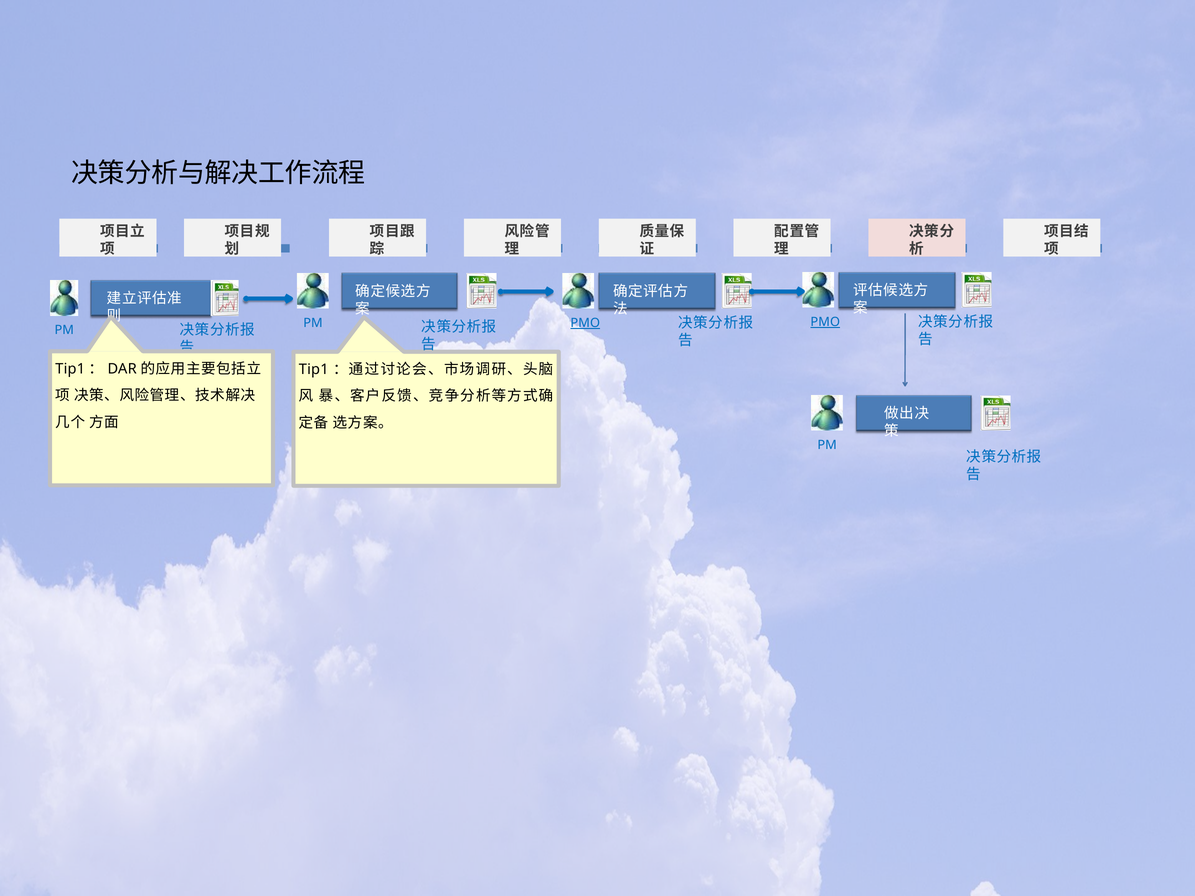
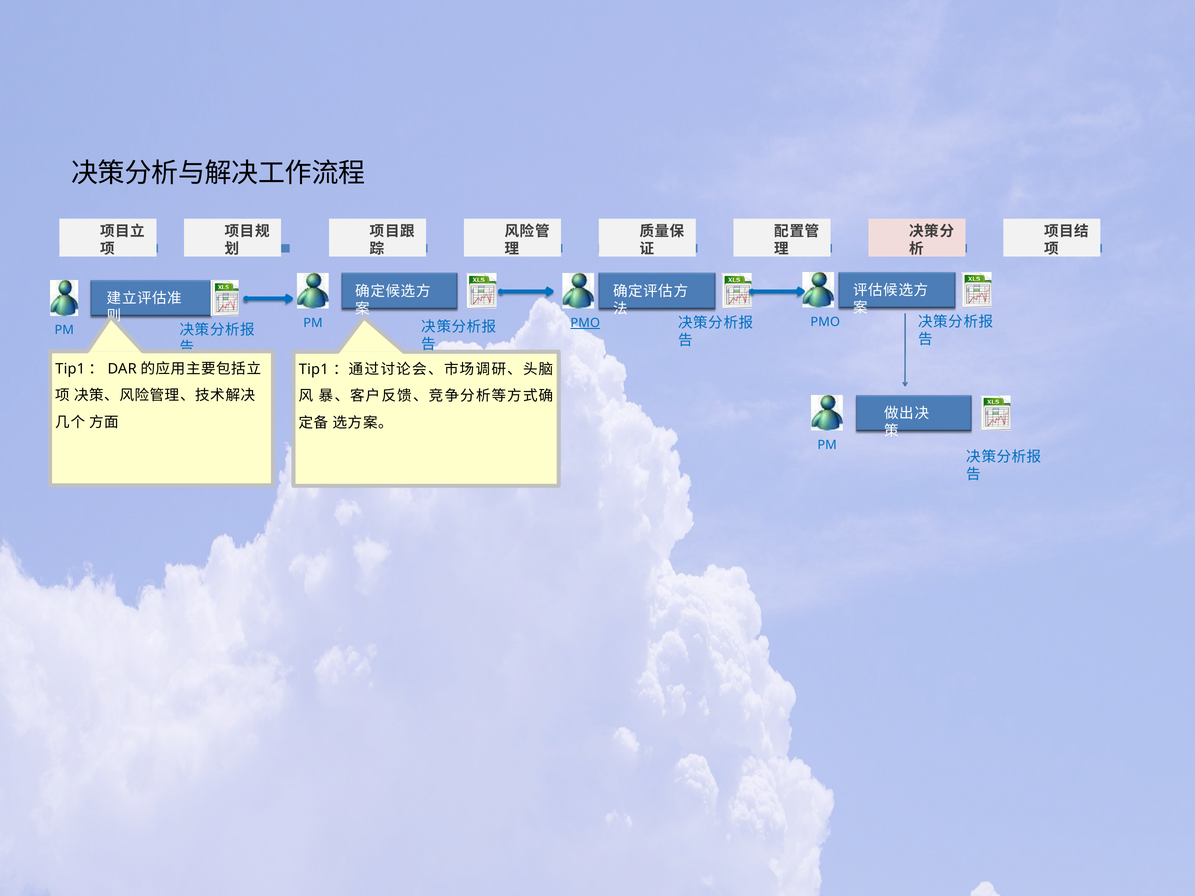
PMO at (825, 322) underline: present -> none
